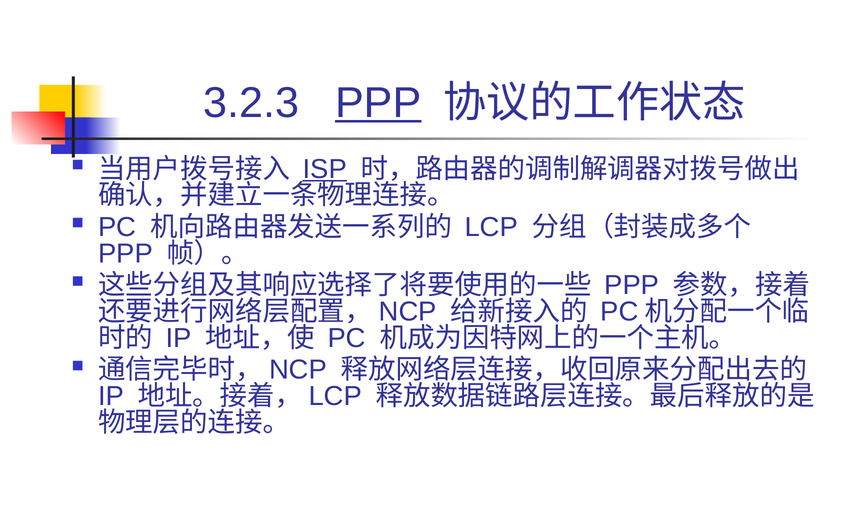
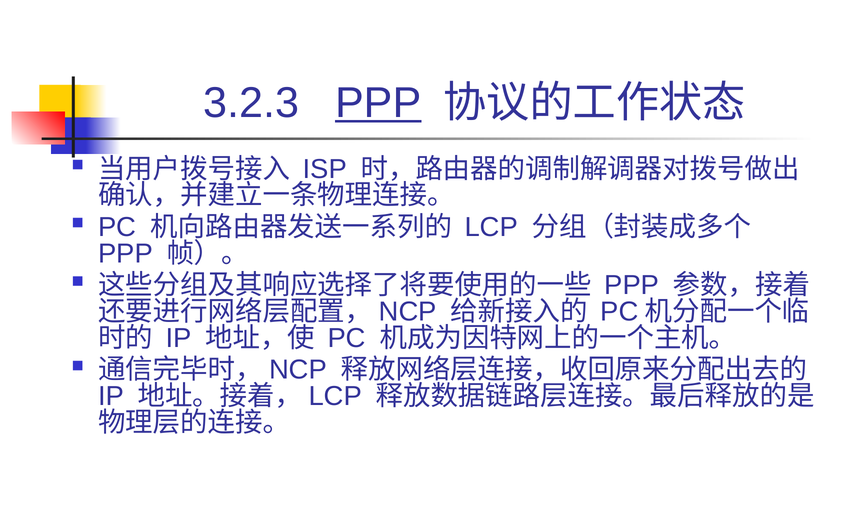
ISP underline: present -> none
